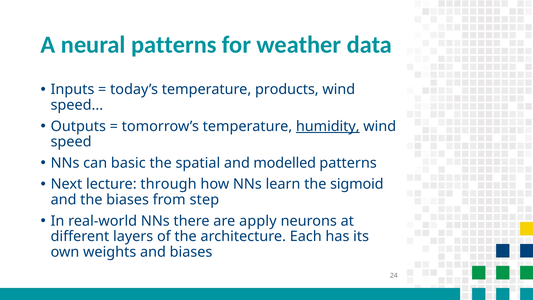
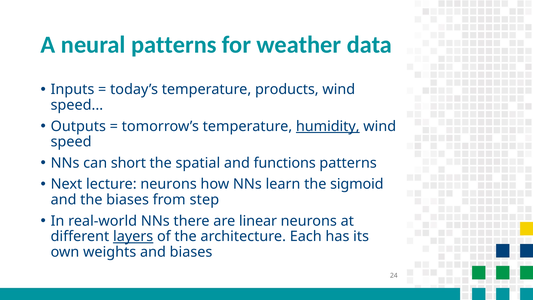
basic: basic -> short
modelled: modelled -> functions
lecture through: through -> neurons
apply: apply -> linear
layers underline: none -> present
